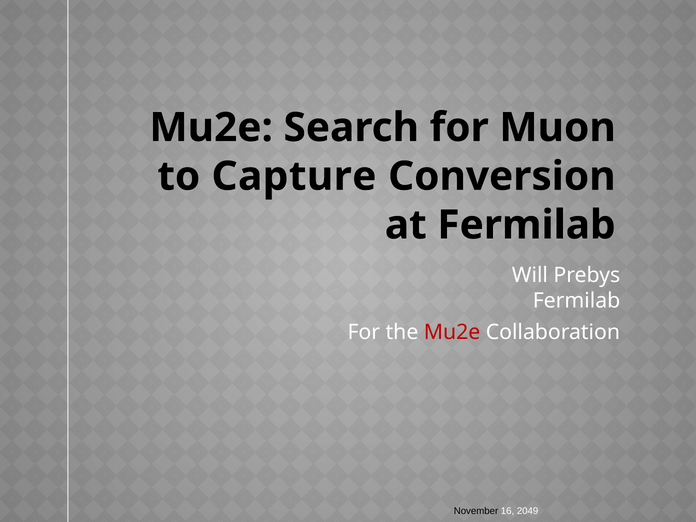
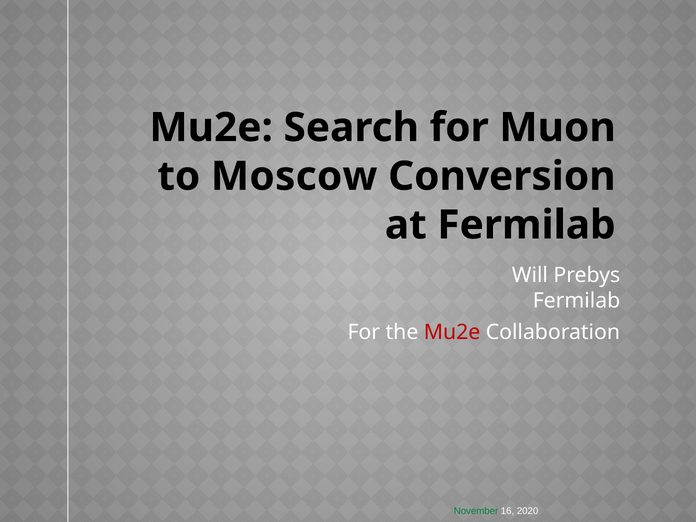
Capture: Capture -> Moscow
November colour: black -> green
2049: 2049 -> 2020
